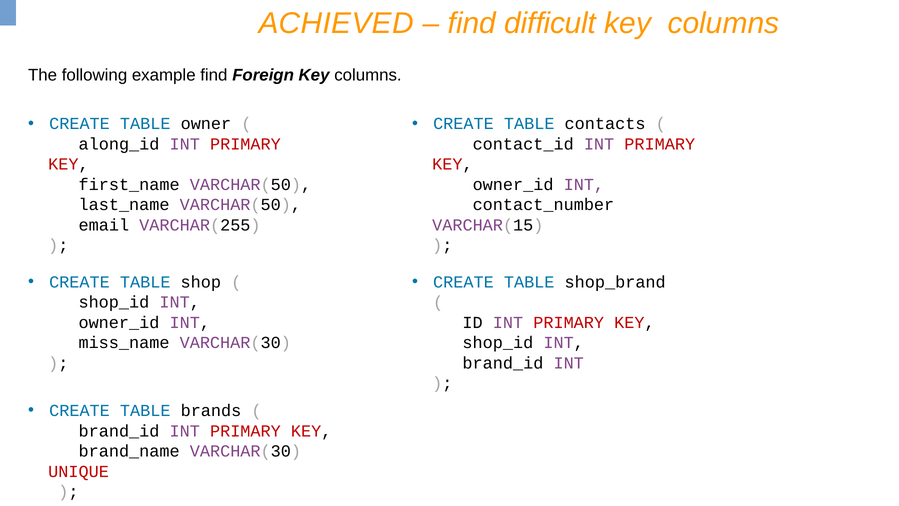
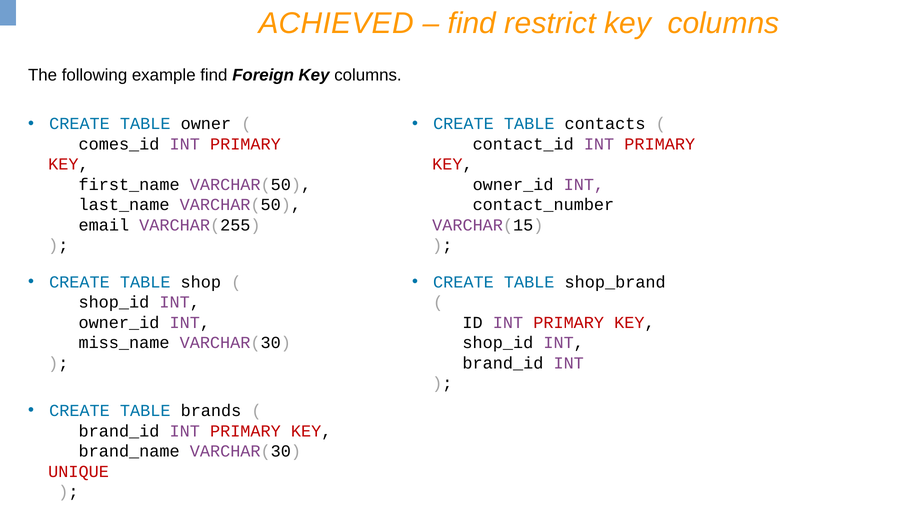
difficult: difficult -> restrict
along_id: along_id -> comes_id
